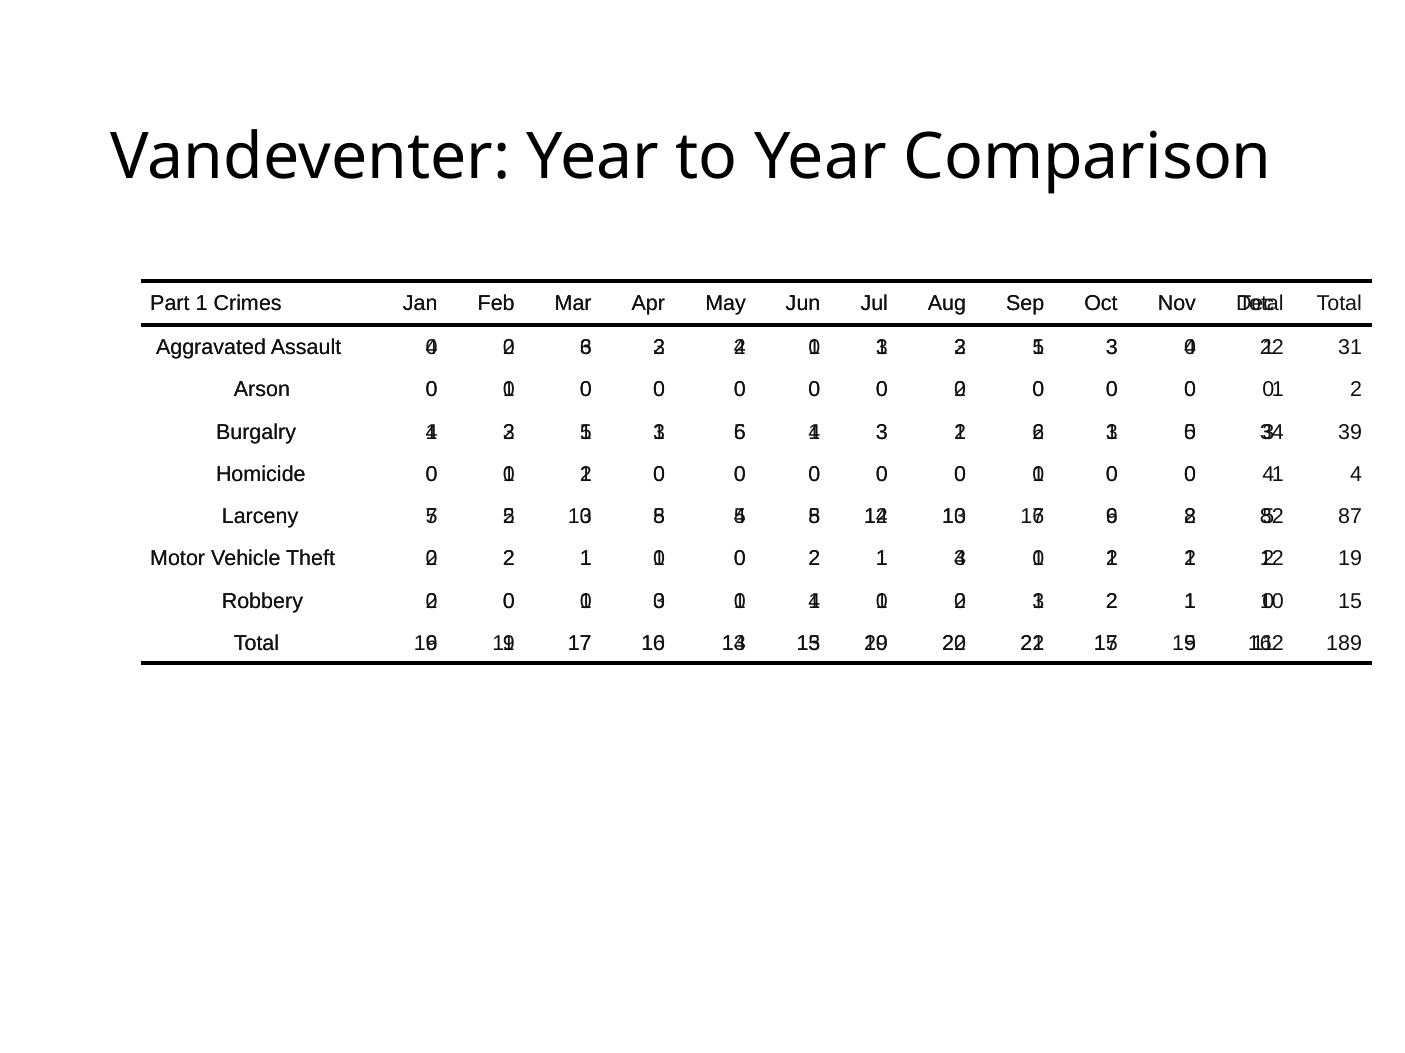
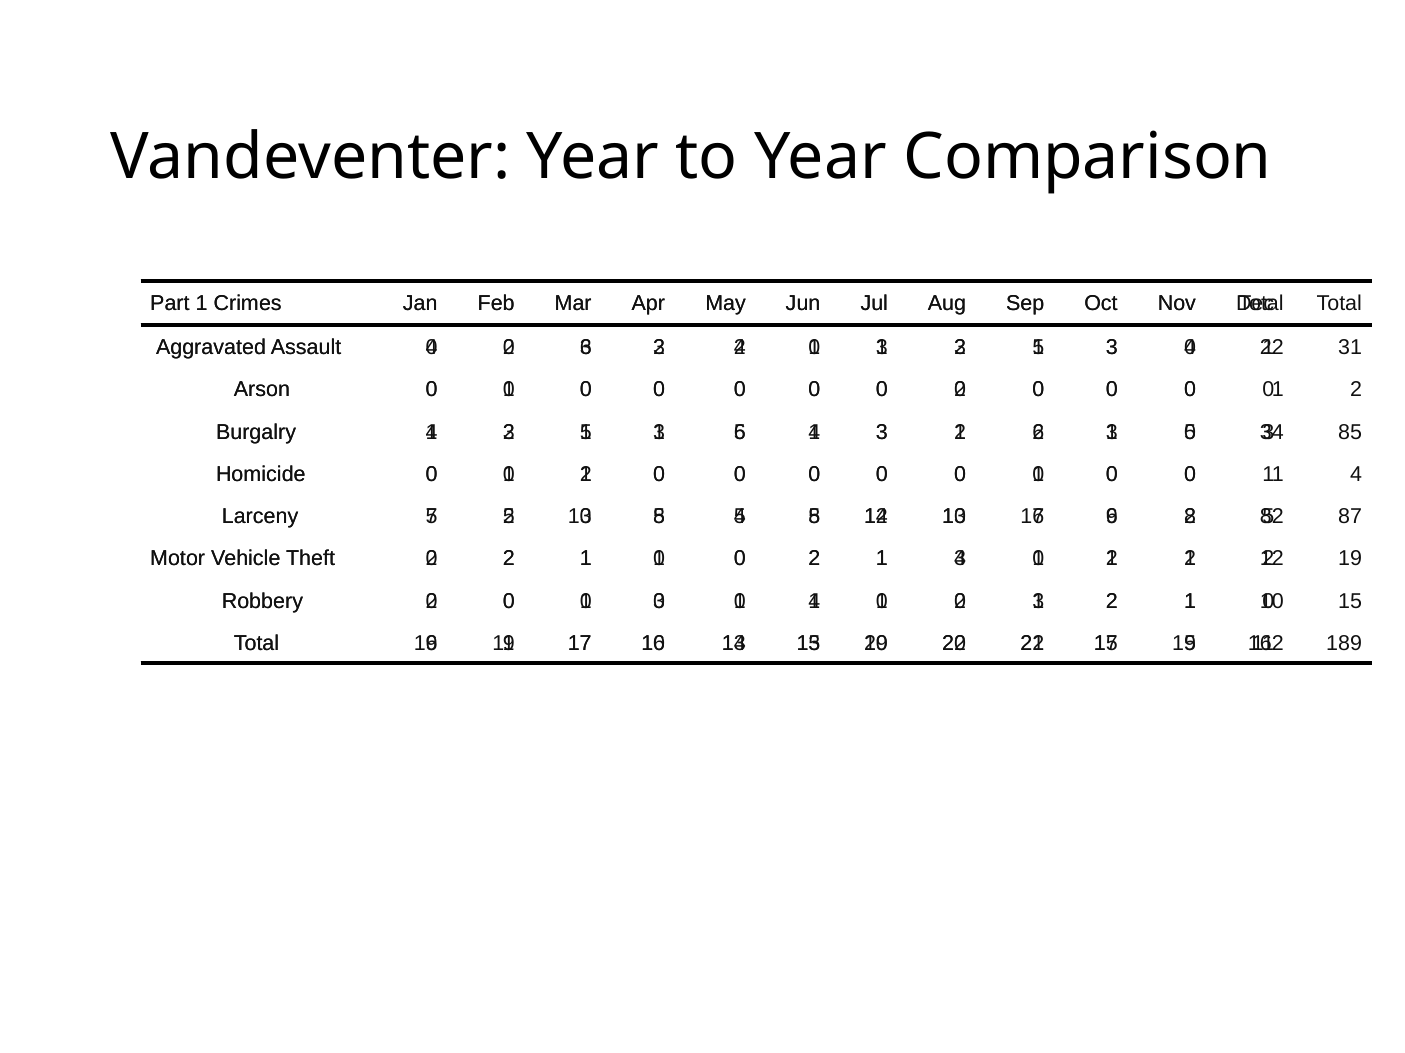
39: 39 -> 85
4 at (1268, 475): 4 -> 1
